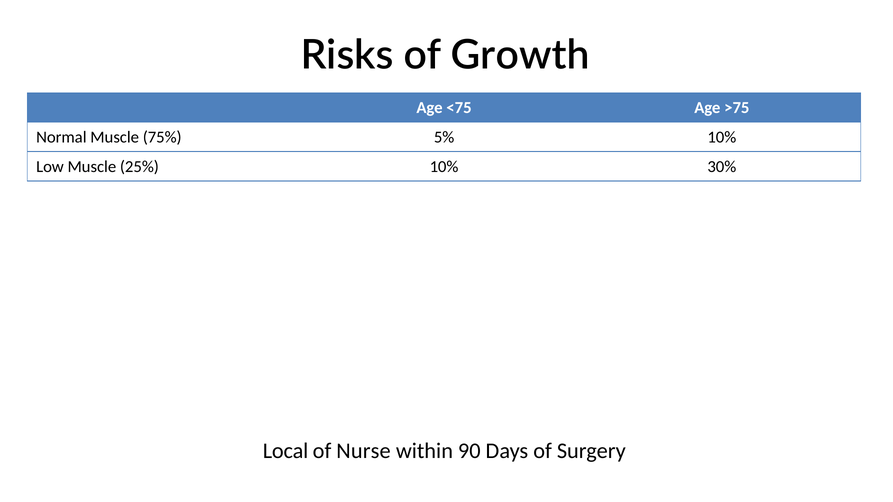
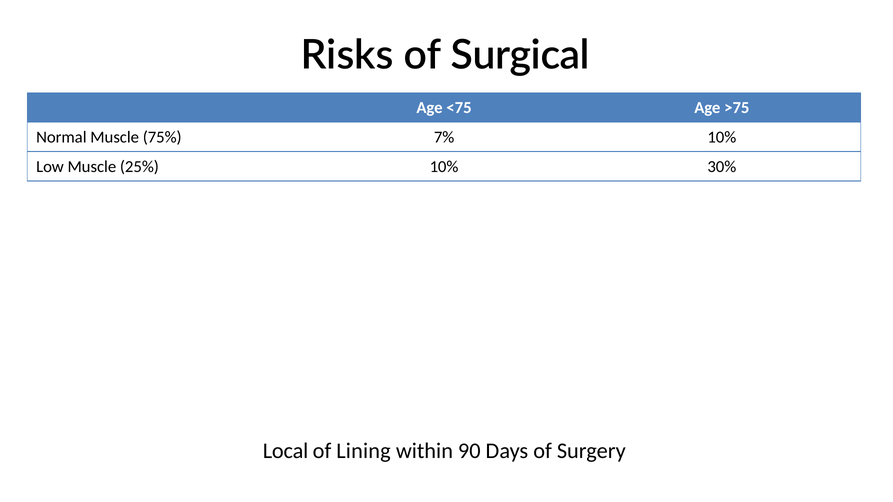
Growth: Growth -> Surgical
5%: 5% -> 7%
Nurse: Nurse -> Lining
